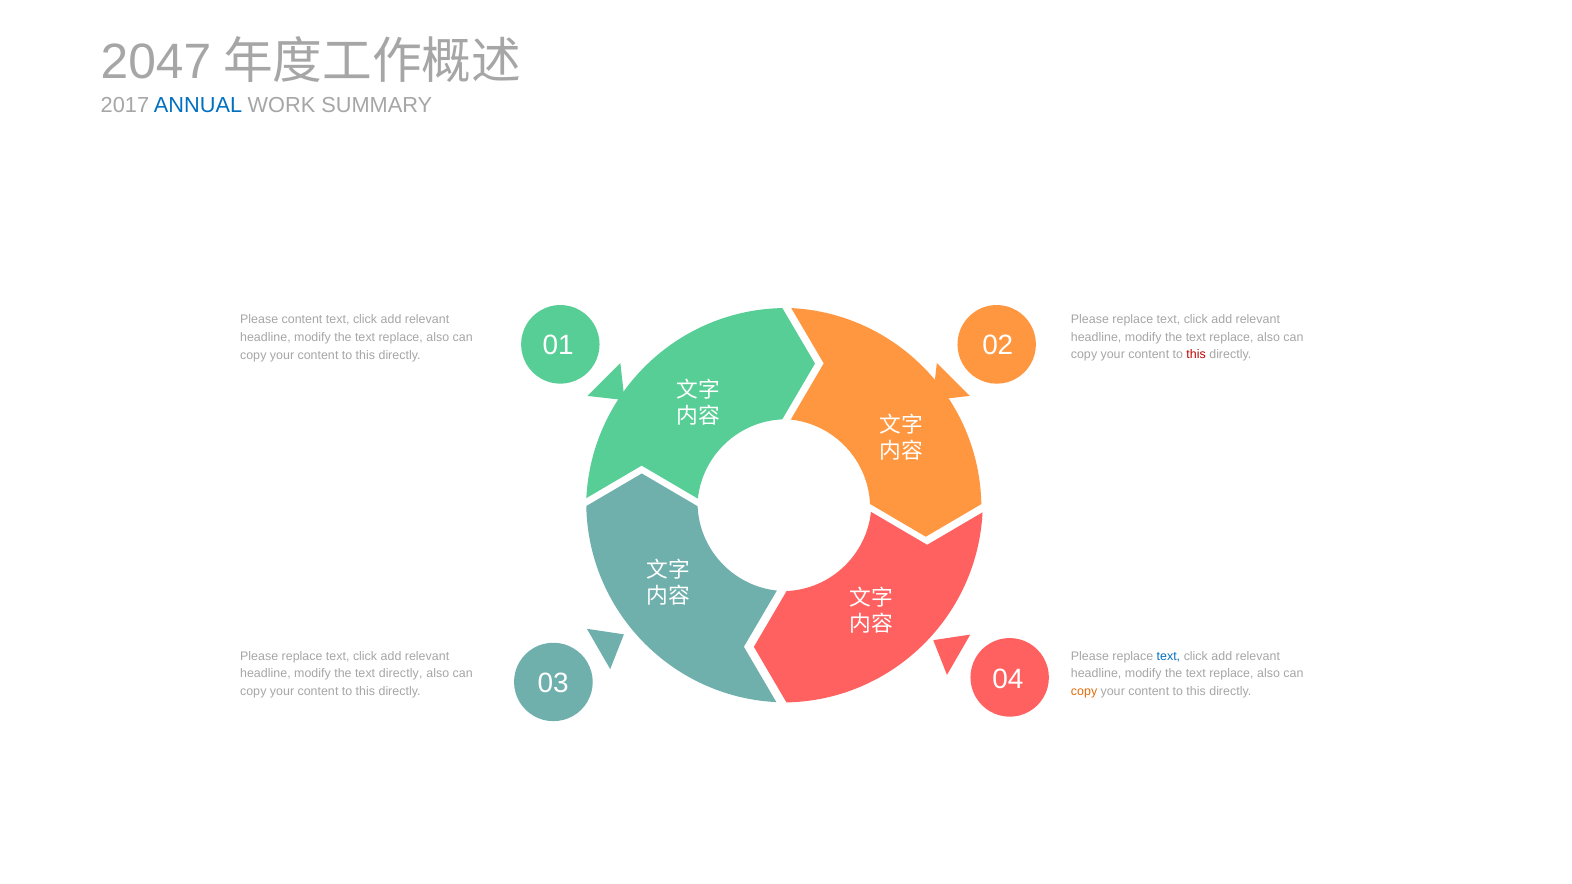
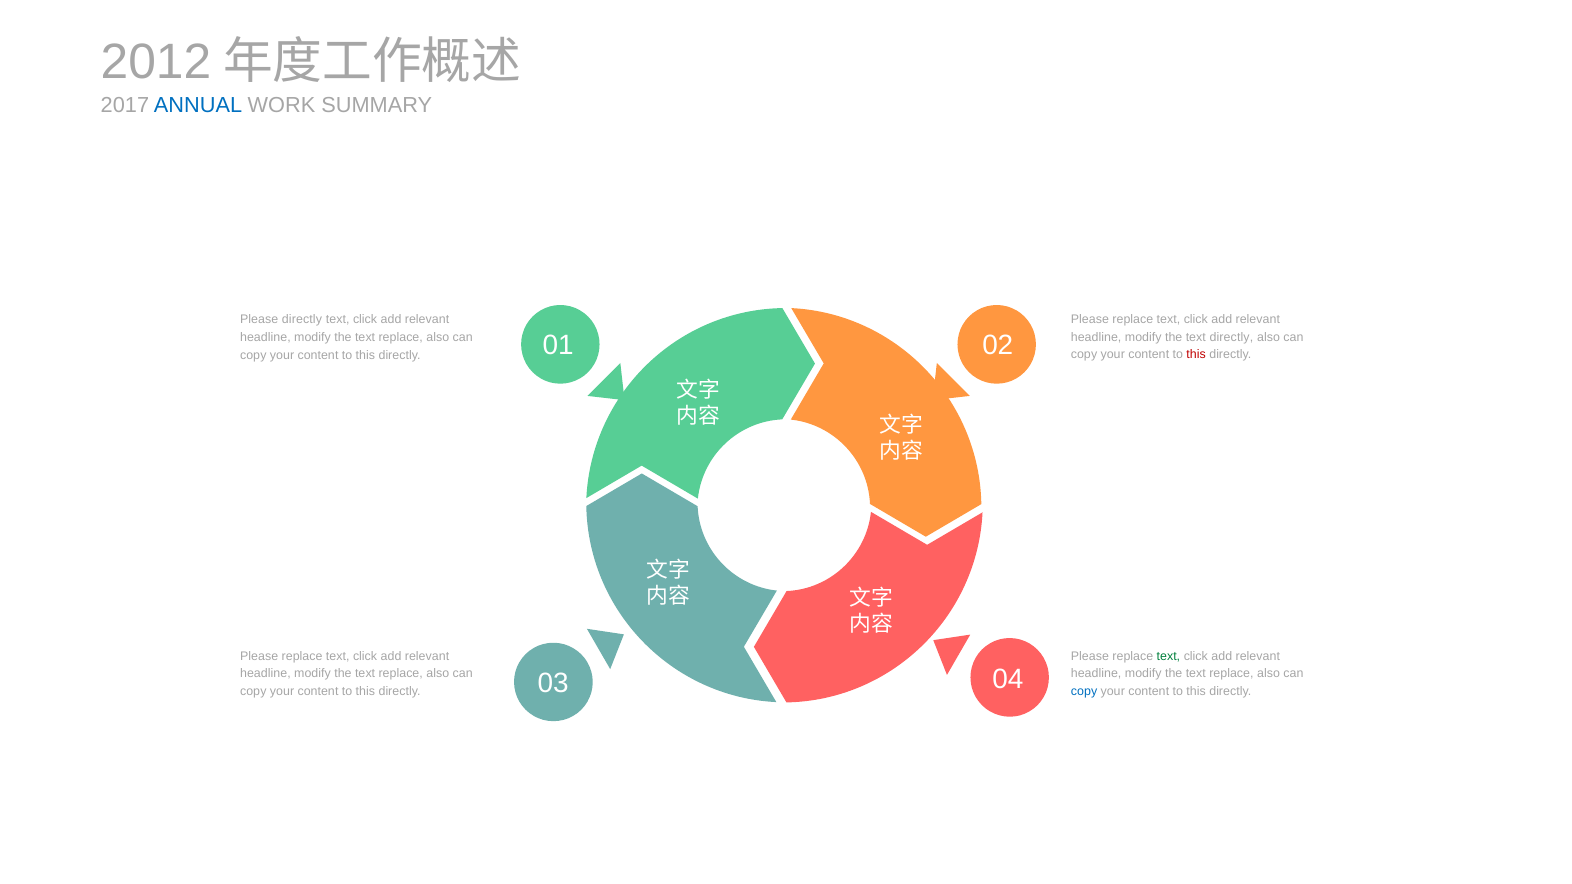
2047: 2047 -> 2012
Please content: content -> directly
replace at (1231, 337): replace -> directly
text at (1168, 656) colour: blue -> green
directly at (401, 674): directly -> replace
copy at (1084, 692) colour: orange -> blue
